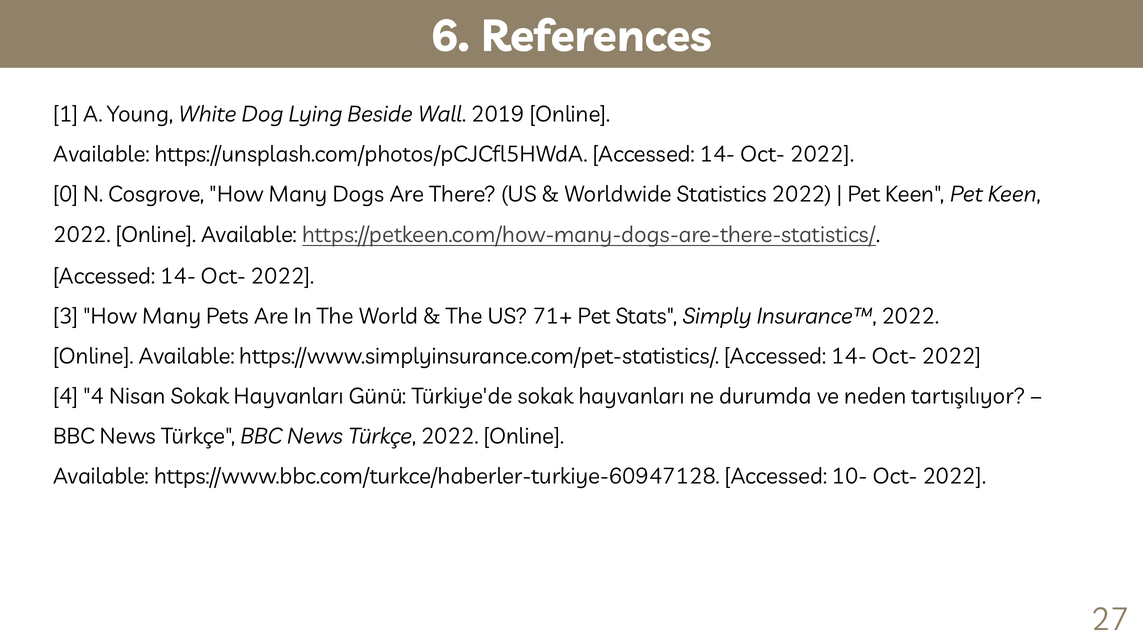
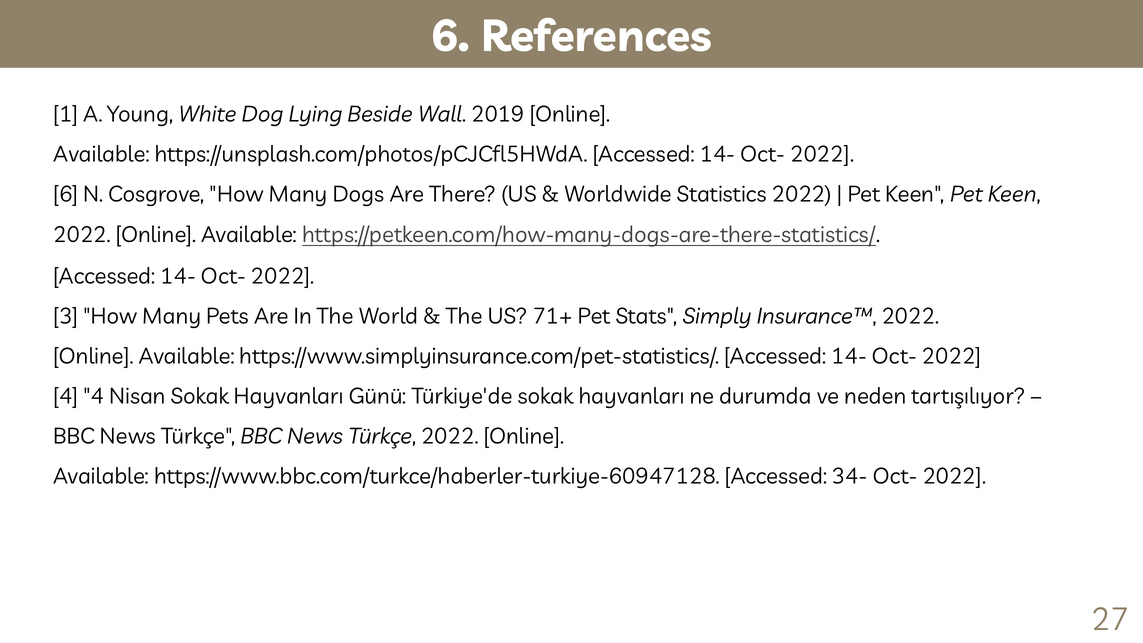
0 at (66, 194): 0 -> 6
10-: 10- -> 34-
